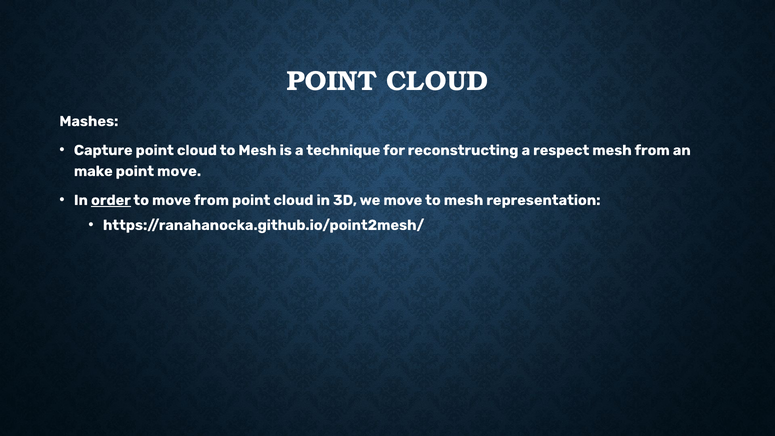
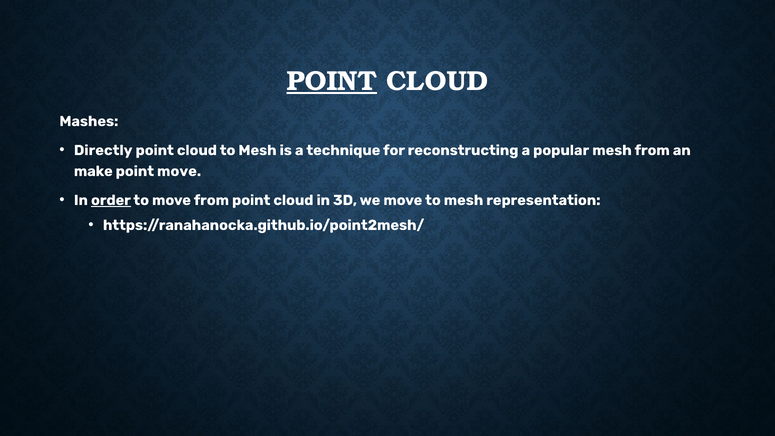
POINT at (332, 81) underline: none -> present
Capture: Capture -> Directly
respect: respect -> popular
